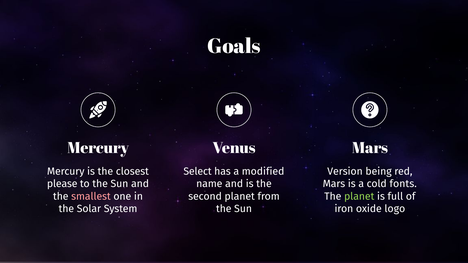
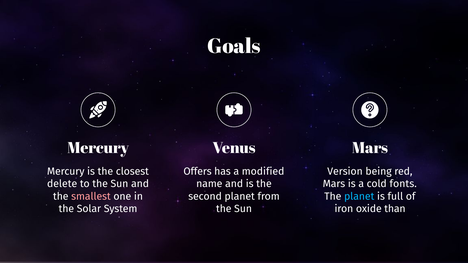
Select: Select -> Offers
please: please -> delete
planet at (359, 196) colour: light green -> light blue
logo: logo -> than
